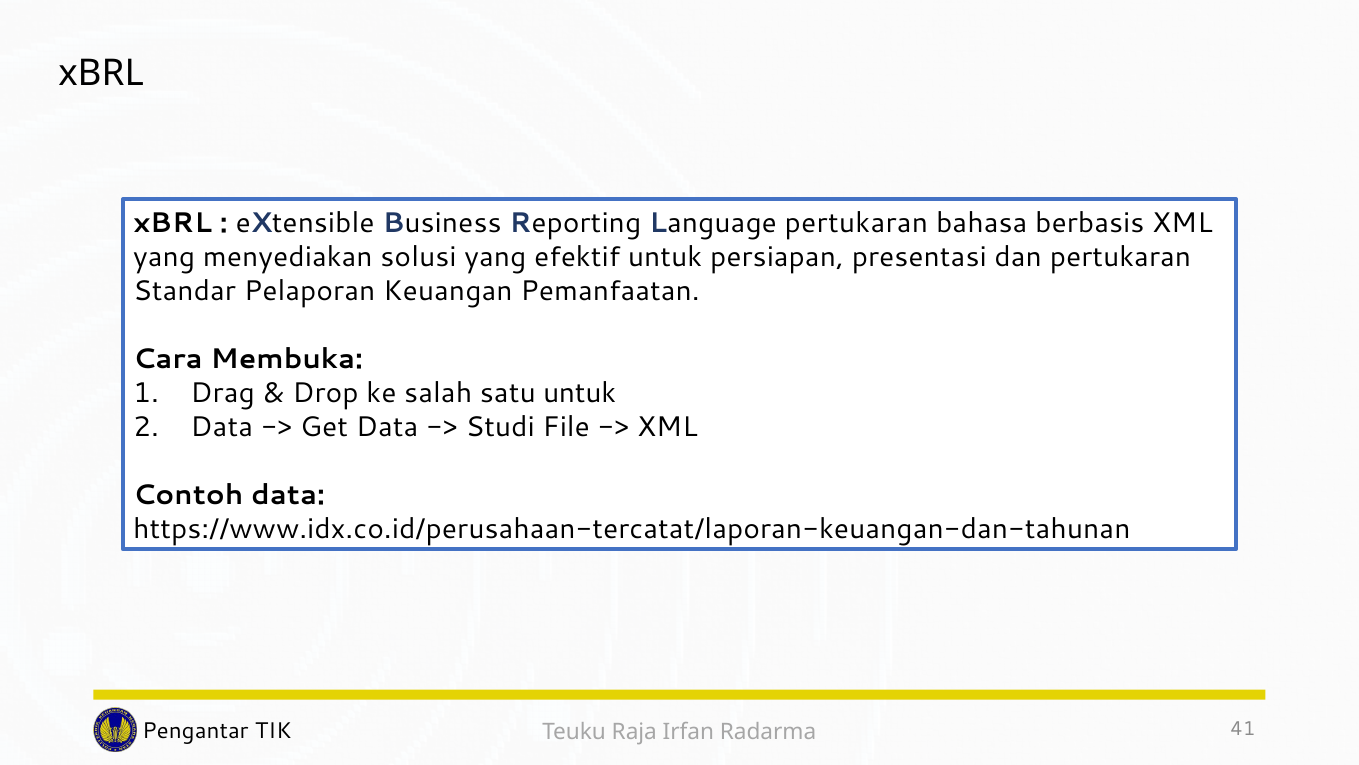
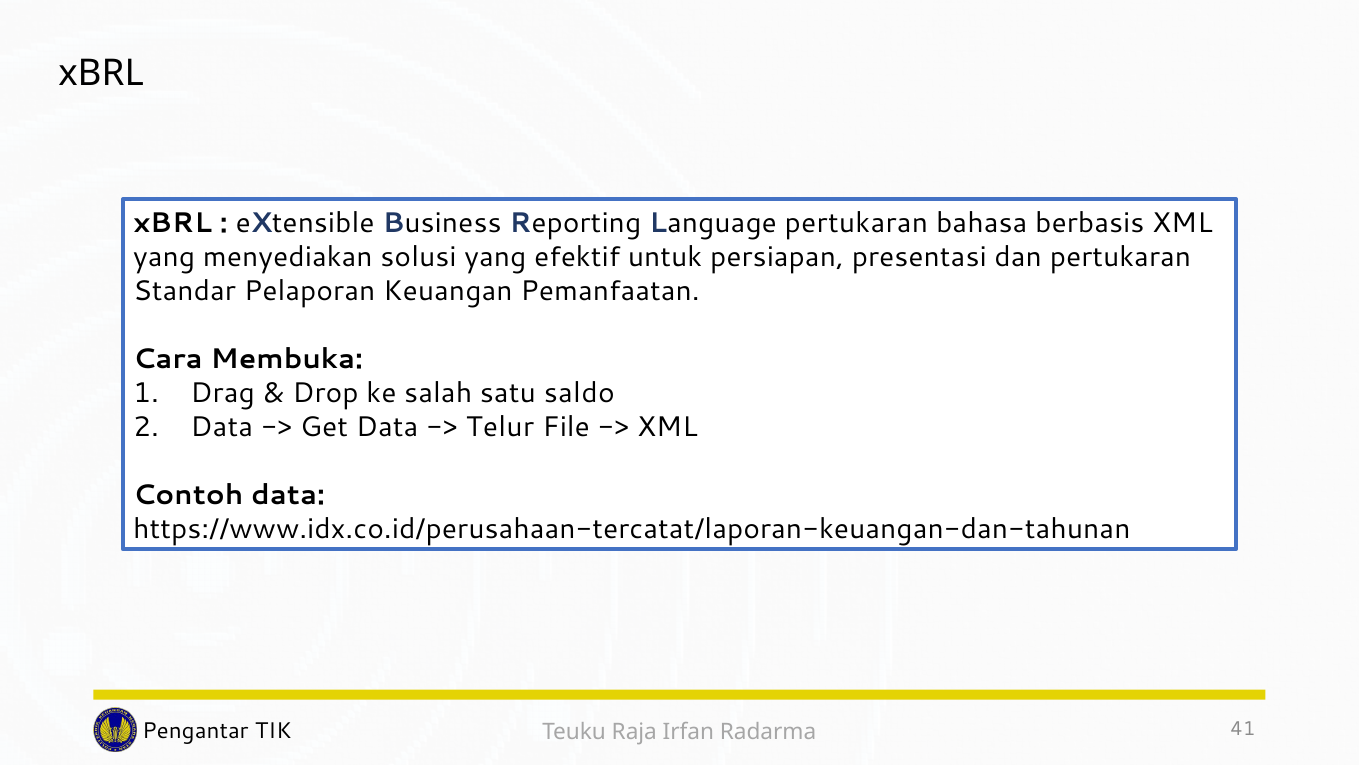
satu untuk: untuk -> saldo
Studi: Studi -> Telur
